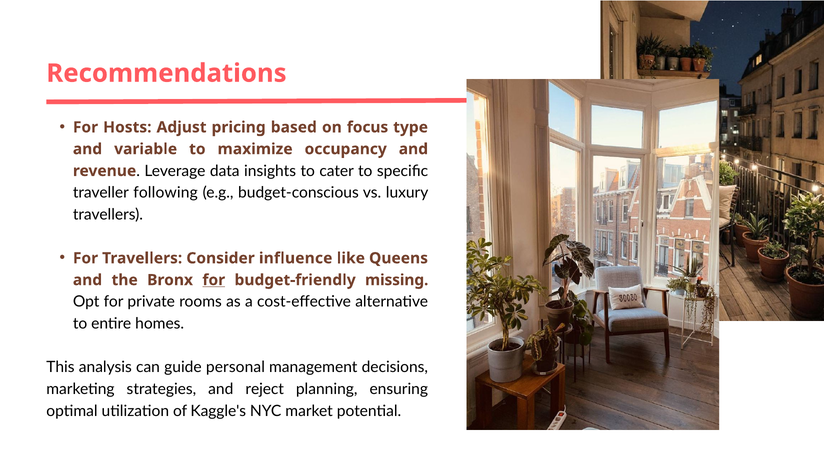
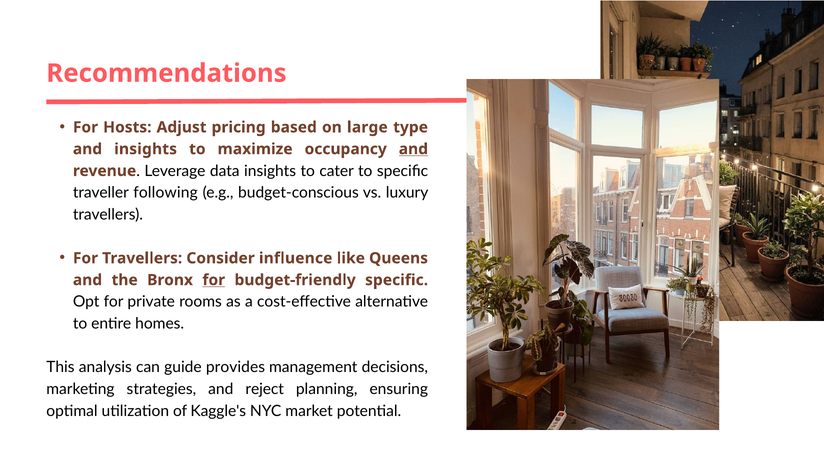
focus: focus -> large
and variable: variable -> insights
and at (413, 149) underline: none -> present
budget-friendly missing: missing -> specific
personal: personal -> provides
